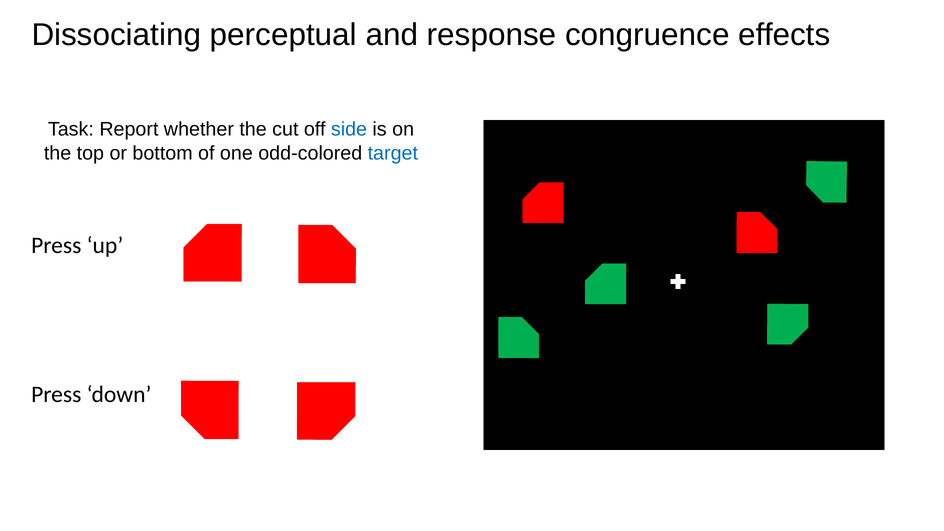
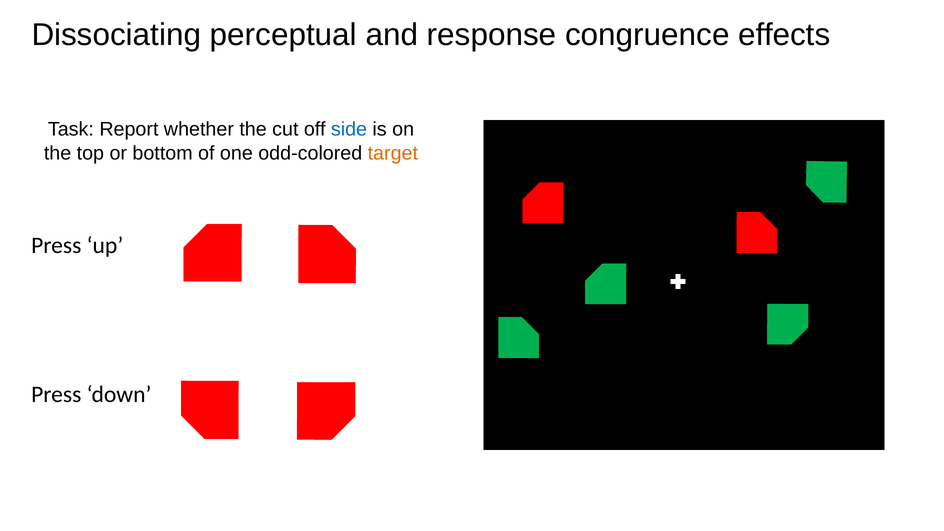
target colour: blue -> orange
